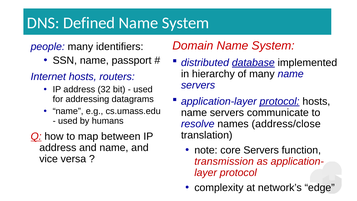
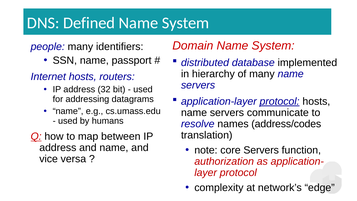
database underline: present -> none
address/close: address/close -> address/codes
transmission: transmission -> authorization
